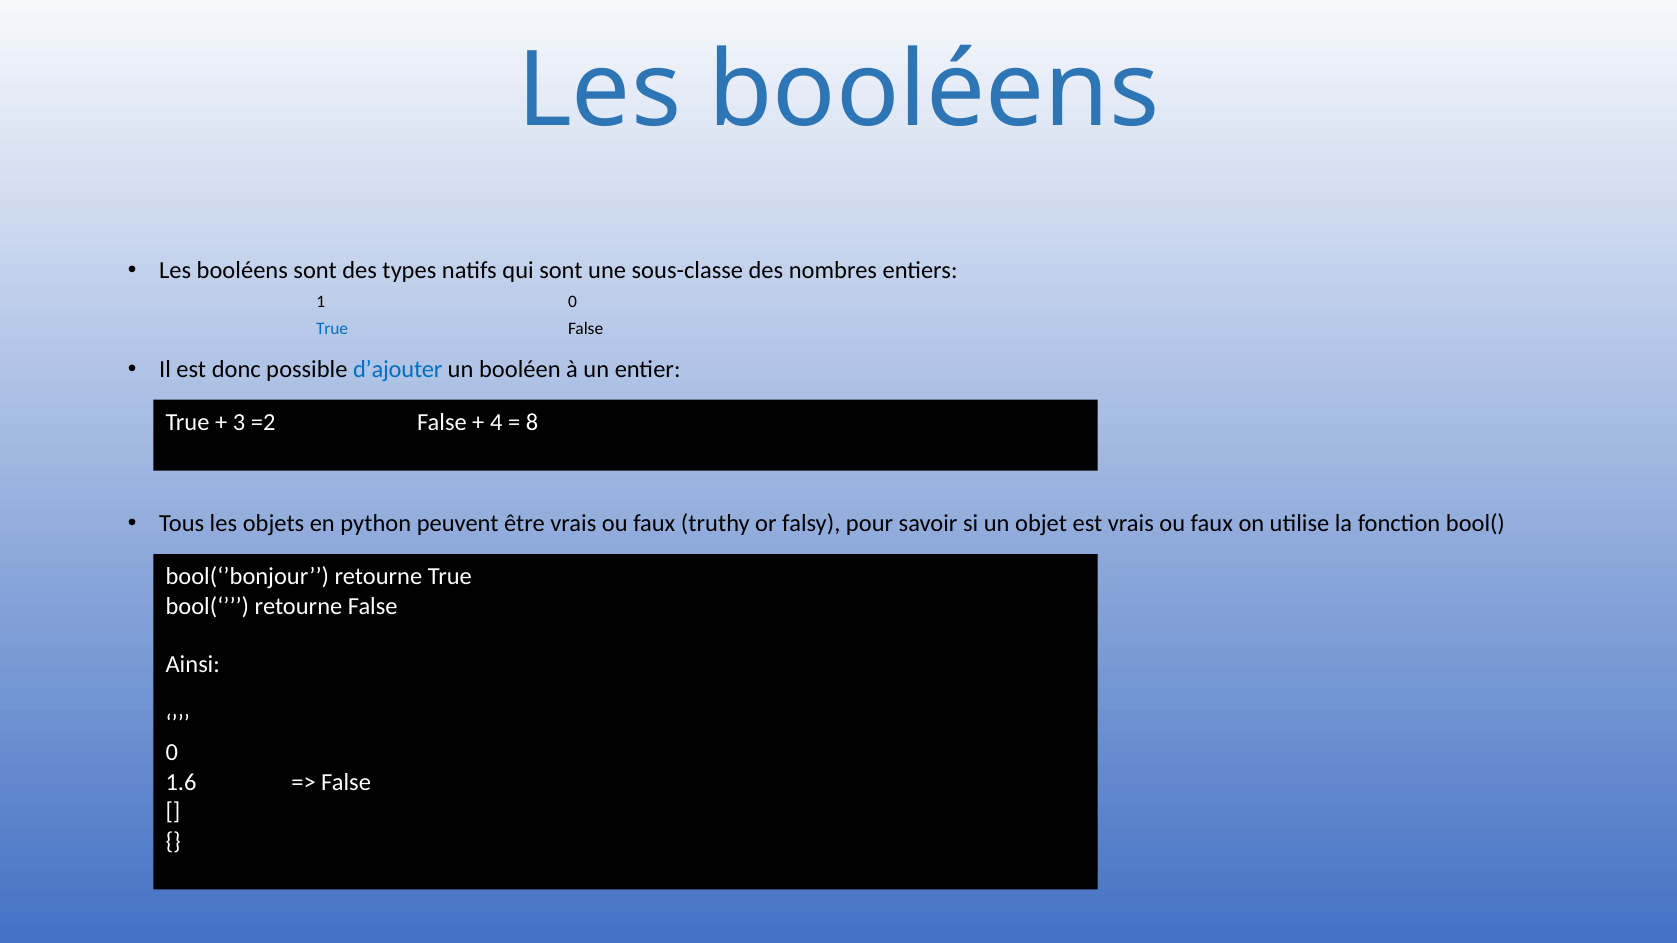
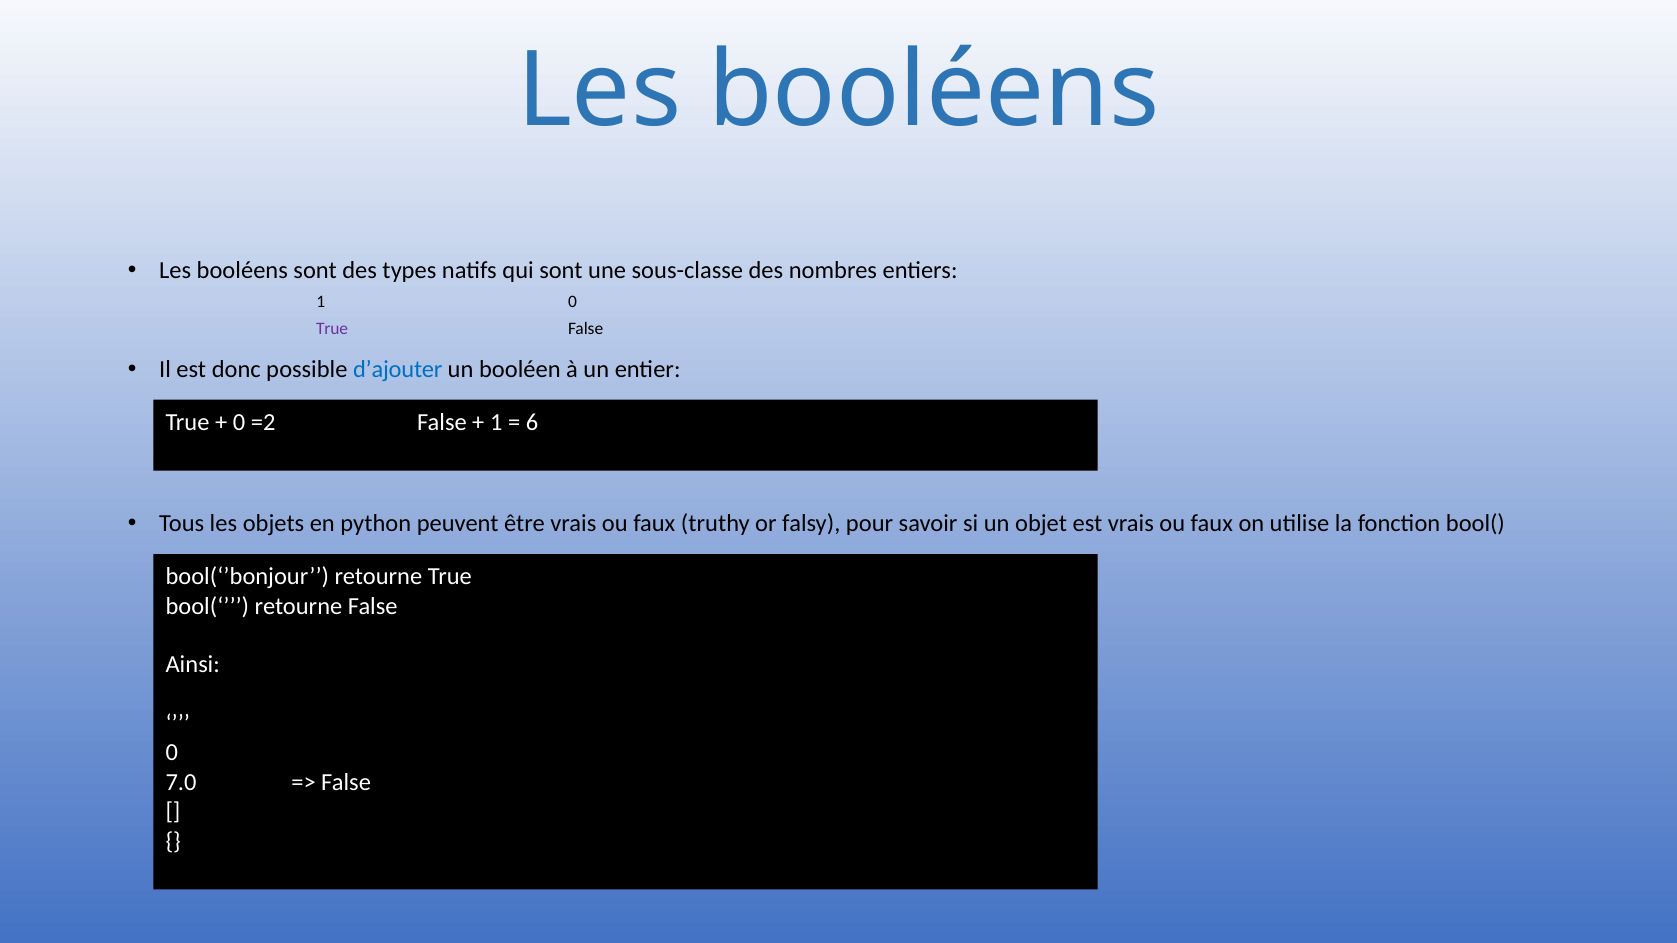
True at (332, 329) colour: blue -> purple
3 at (239, 422): 3 -> 0
4 at (496, 422): 4 -> 1
8: 8 -> 6
1.6: 1.6 -> 7.0
